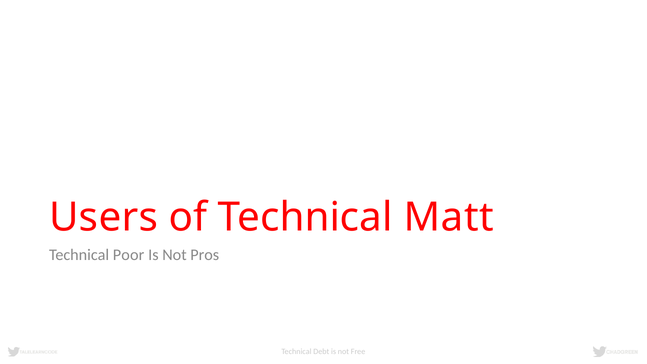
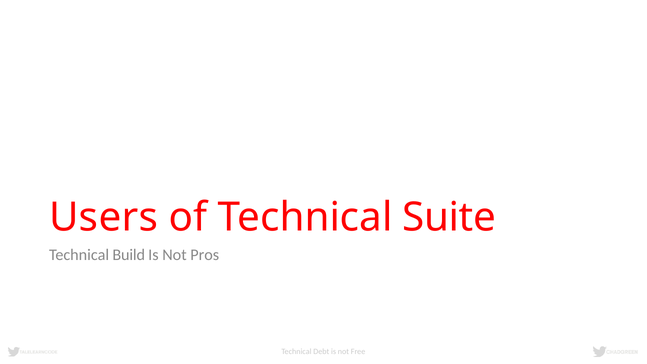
Matt: Matt -> Suite
Poor: Poor -> Build
